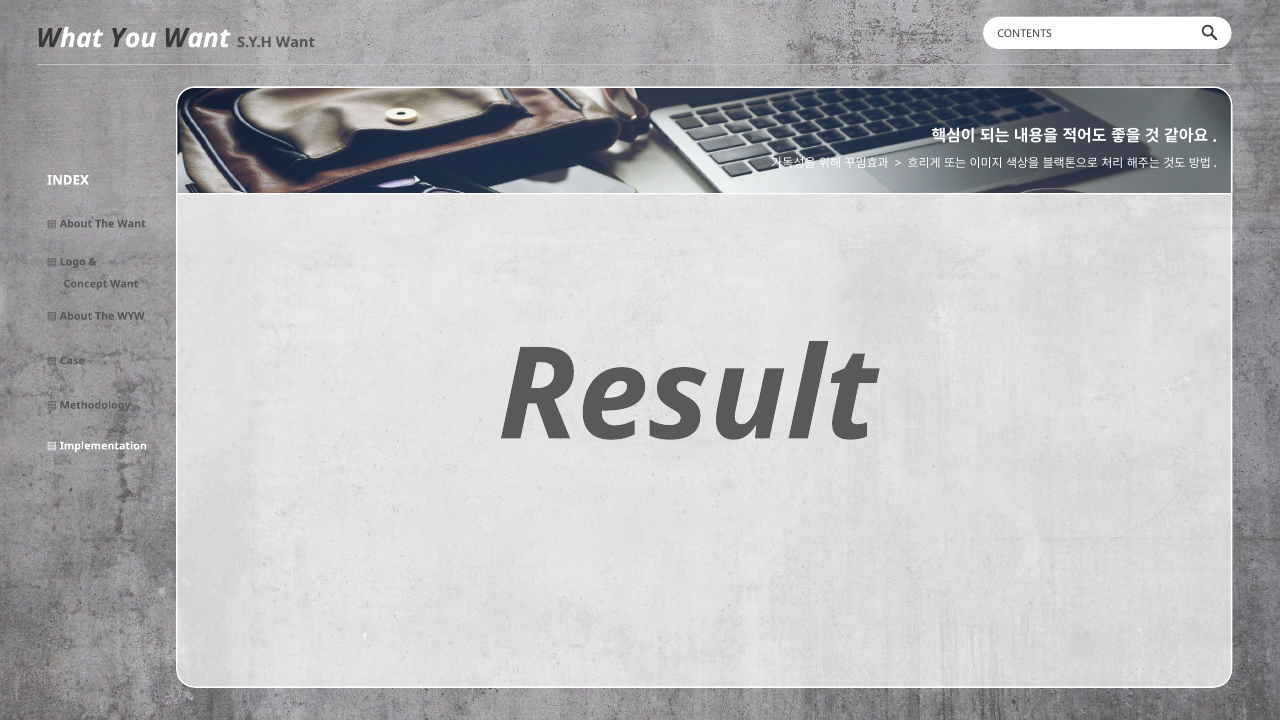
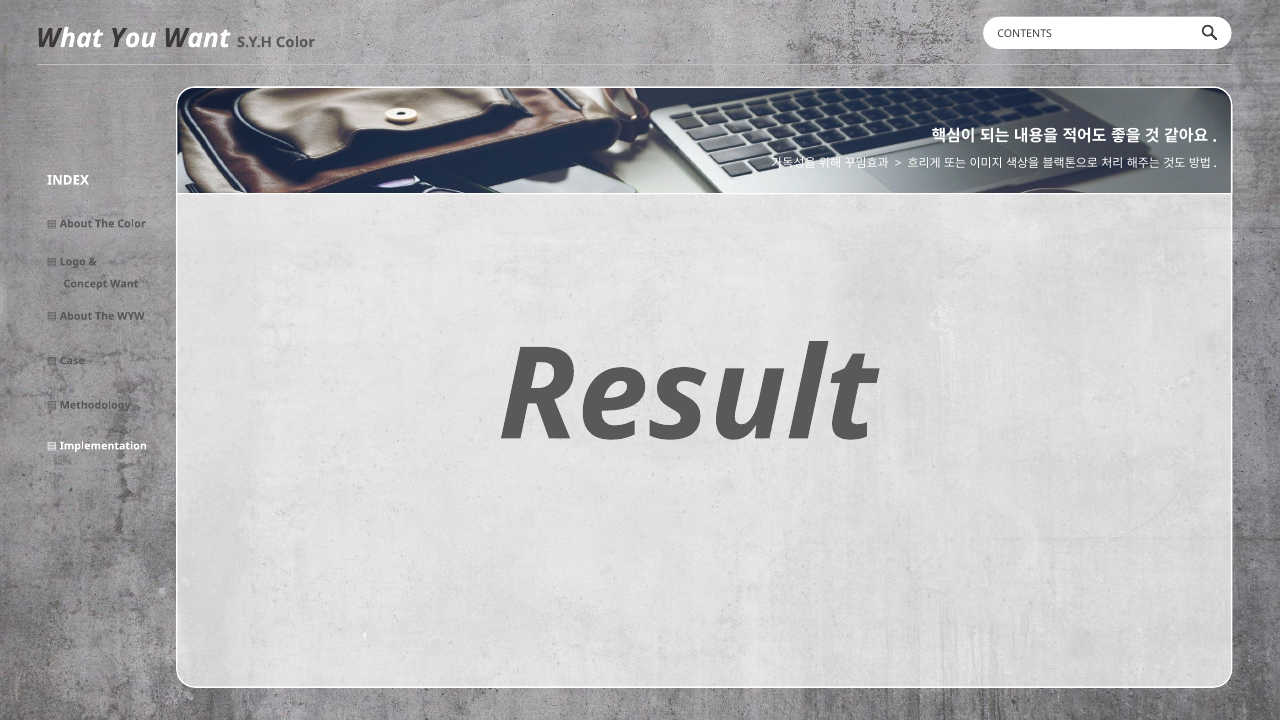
S.Y.H Want: Want -> Color
The Want: Want -> Color
